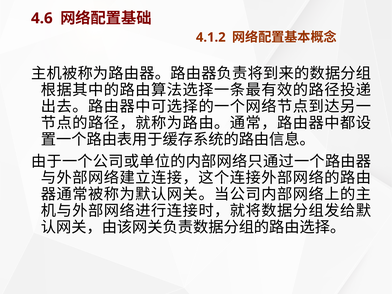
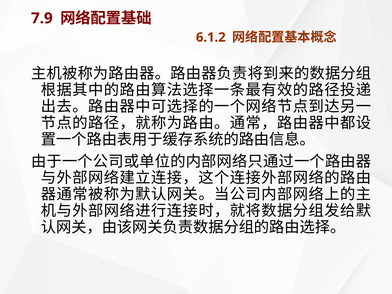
4.6: 4.6 -> 7.9
4.1.2: 4.1.2 -> 6.1.2
